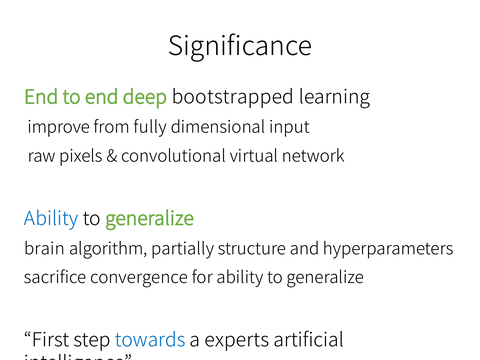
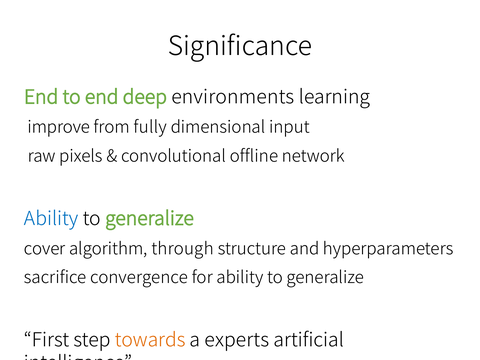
bootstrapped: bootstrapped -> environments
virtual: virtual -> offline
brain: brain -> cover
partially: partially -> through
towards colour: blue -> orange
